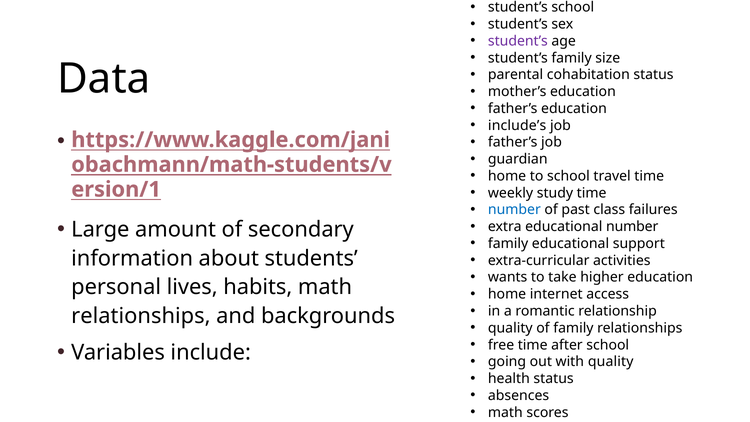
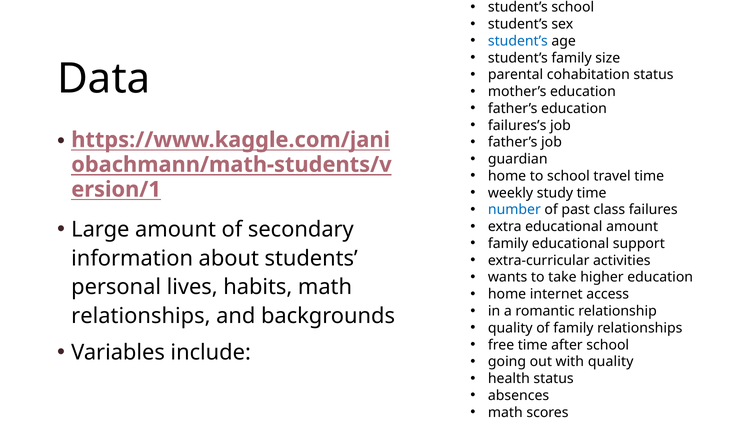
student’s at (518, 41) colour: purple -> blue
include’s: include’s -> failures’s
educational number: number -> amount
